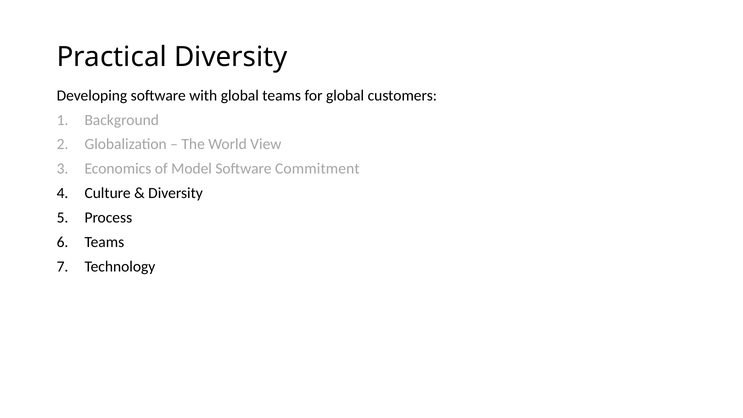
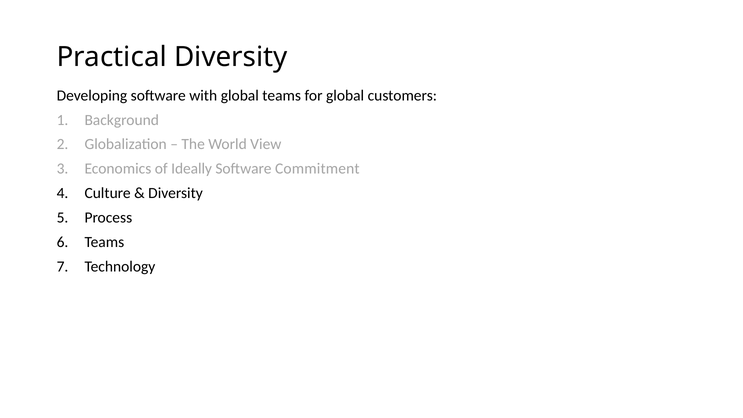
Model: Model -> Ideally
